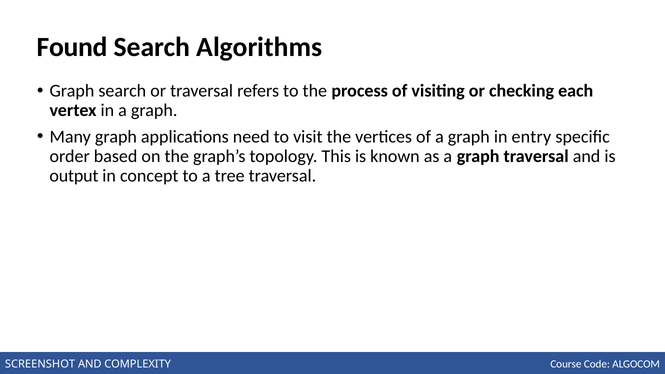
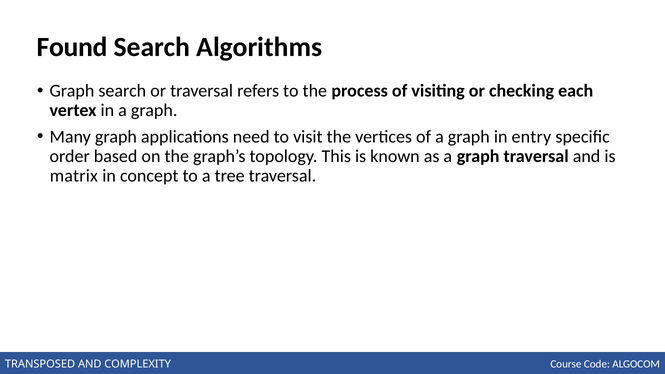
output: output -> matrix
SCREENSHOT: SCREENSHOT -> TRANSPOSED
